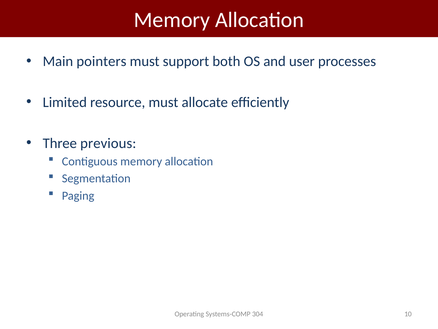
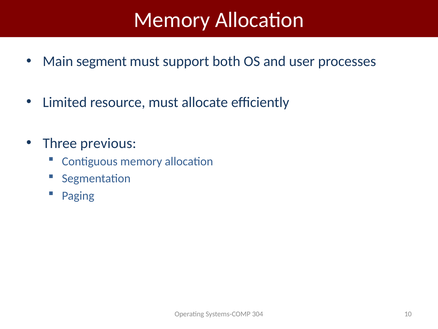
pointers: pointers -> segment
